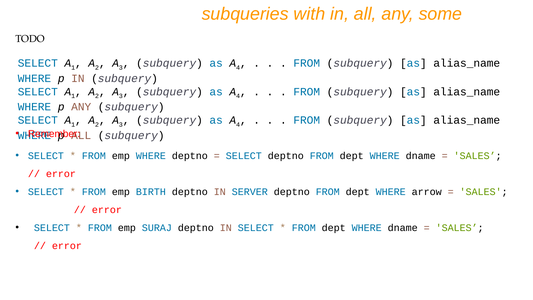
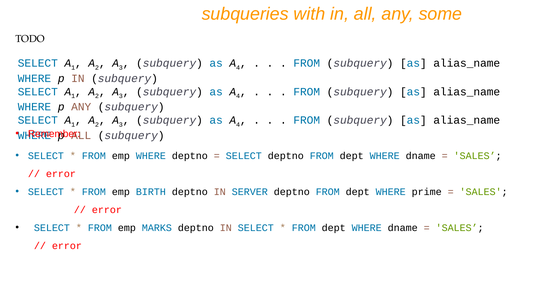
arrow: arrow -> prime
SURAJ: SURAJ -> MARKS
